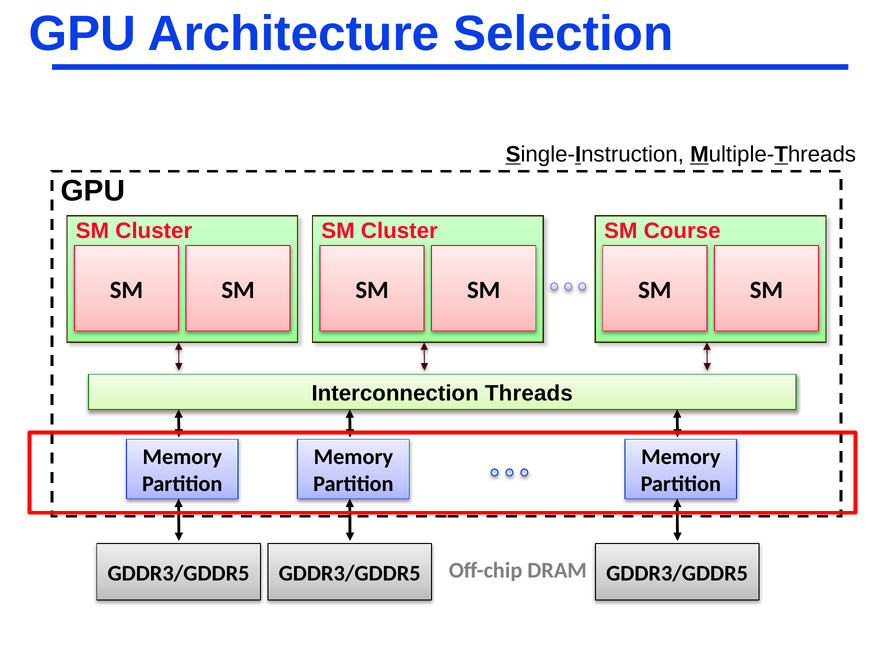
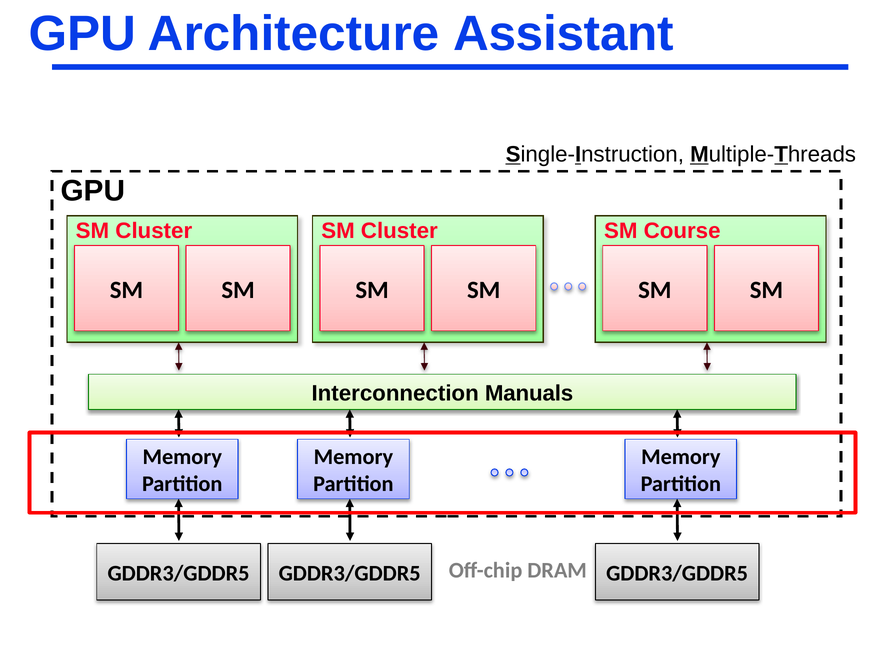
Selection: Selection -> Assistant
Threads: Threads -> Manuals
